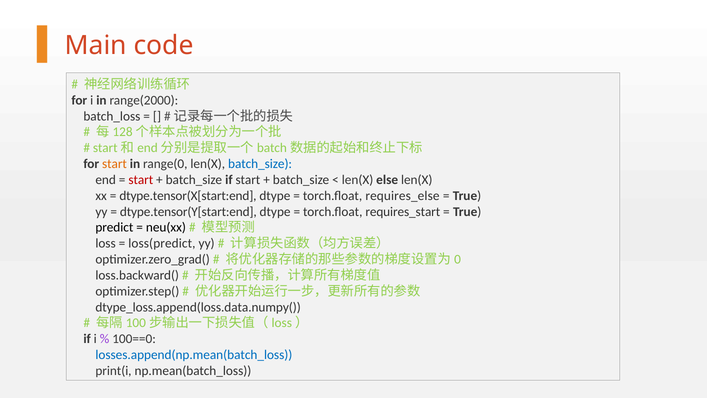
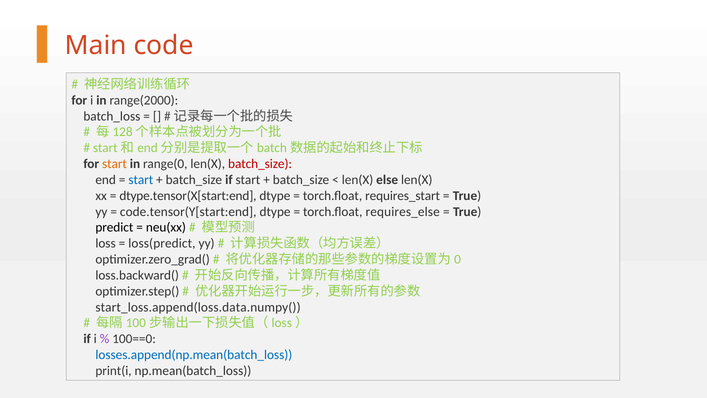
batch_size at (260, 164) colour: blue -> red
start at (141, 180) colour: red -> blue
requires_else: requires_else -> requires_start
dtype.tensor(Y[start:end: dtype.tensor(Y[start:end -> code.tensor(Y[start:end
requires_start: requires_start -> requires_else
dtype_loss.append(loss.data.numpy(: dtype_loss.append(loss.data.numpy( -> start_loss.append(loss.data.numpy(
